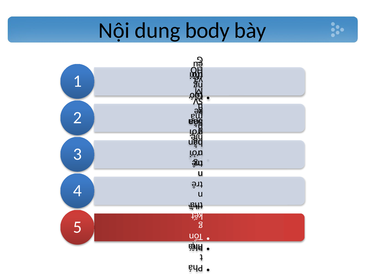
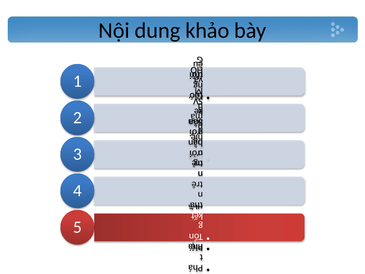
body: body -> khảo
